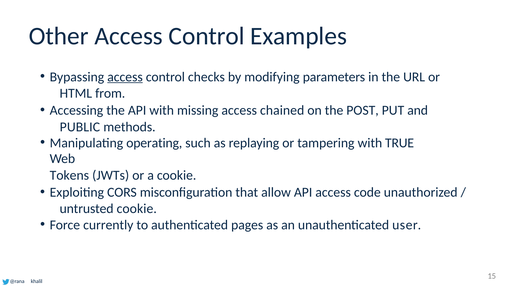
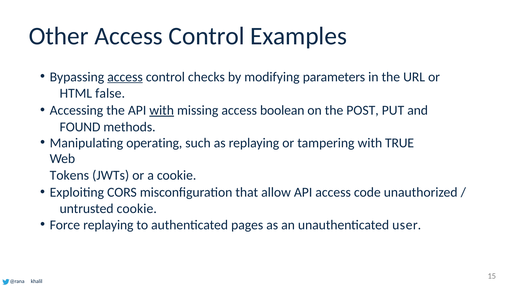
from: from -> false
with at (162, 110) underline: none -> present
chained: chained -> boolean
PUBLIC: PUBLIC -> FOUND
Force currently: currently -> replaying
